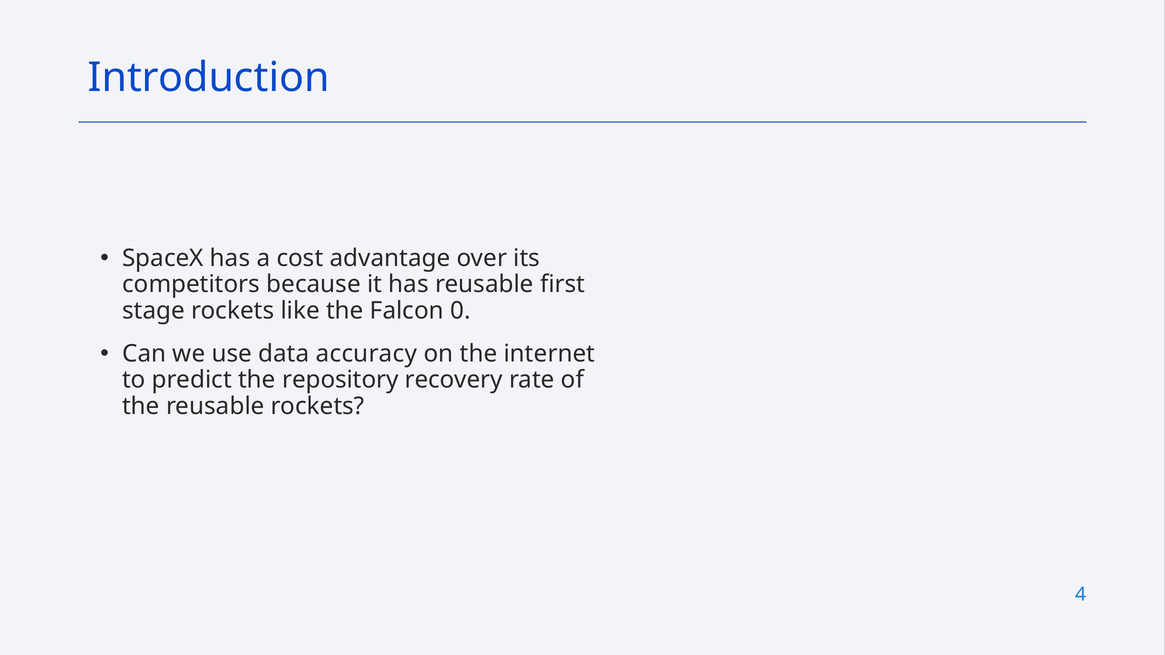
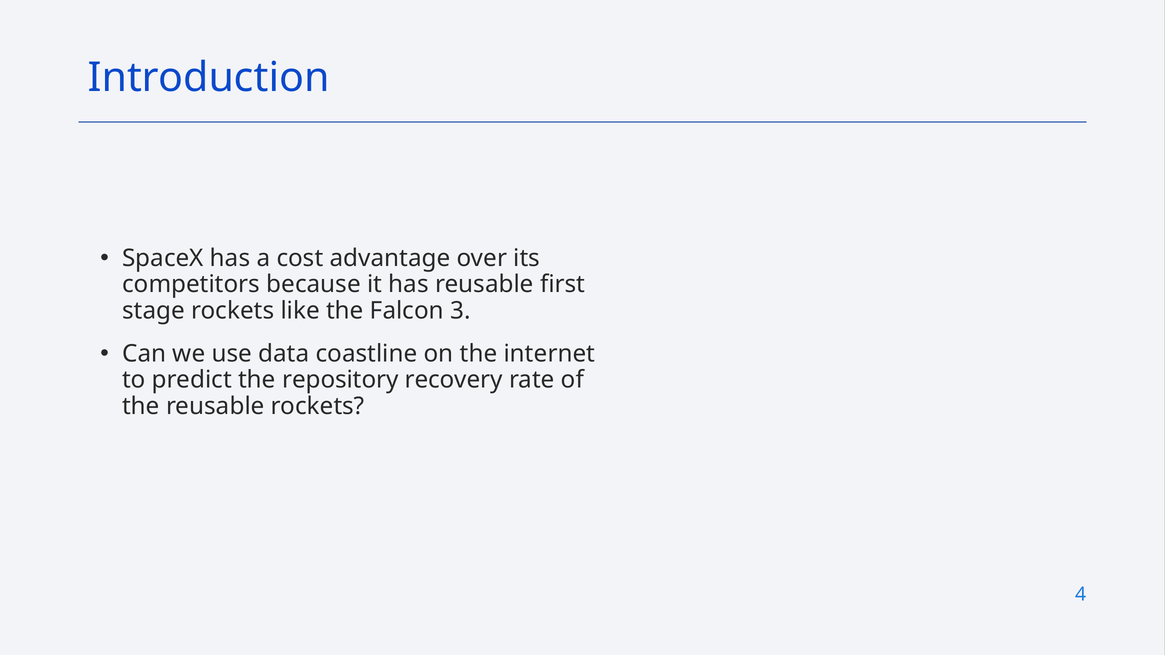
0: 0 -> 3
accuracy: accuracy -> coastline
